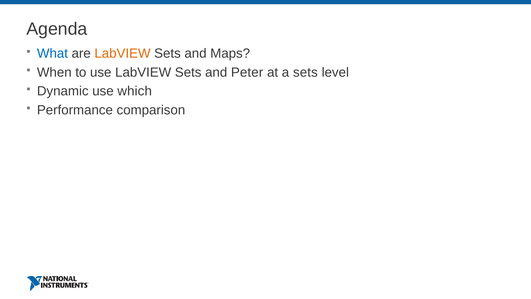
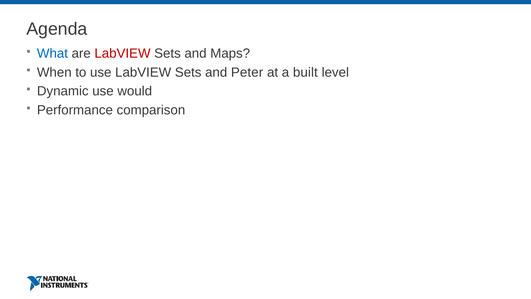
LabVIEW at (122, 53) colour: orange -> red
a sets: sets -> built
which: which -> would
